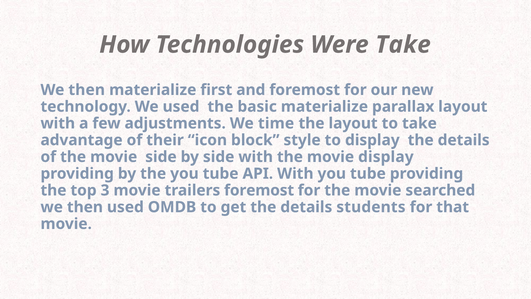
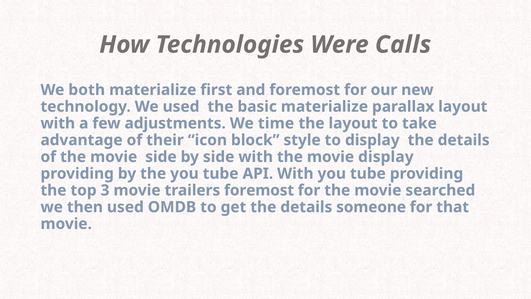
Were Take: Take -> Calls
then at (87, 90): then -> both
students: students -> someone
